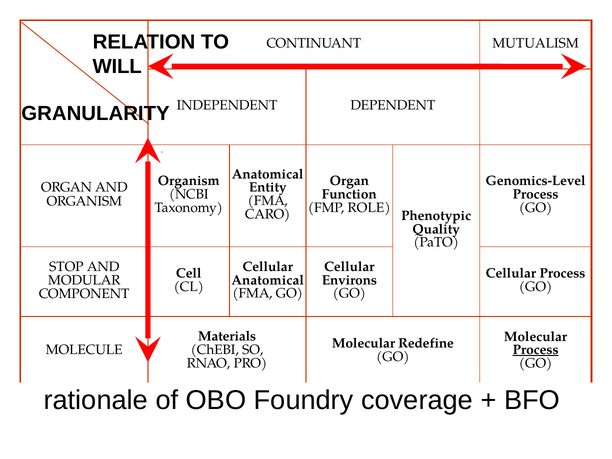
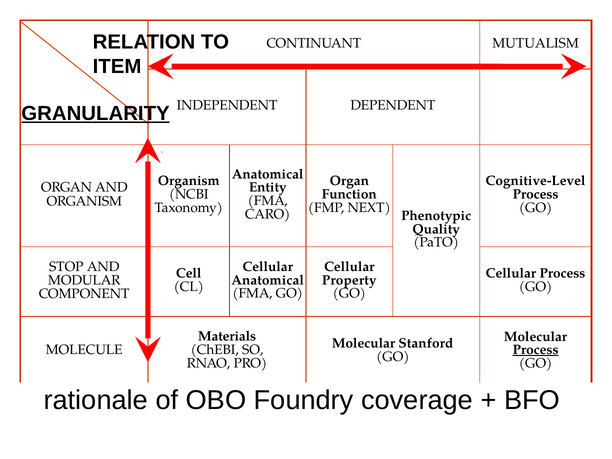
WILL: WILL -> ITEM
GRANULARITY underline: none -> present
Genomics-Level: Genomics-Level -> Cognitive-Level
ROLE: ROLE -> NEXT
Environs: Environs -> Property
Redefine: Redefine -> Stanford
